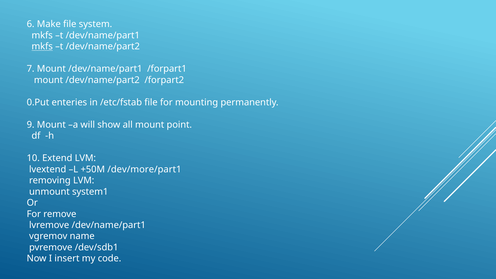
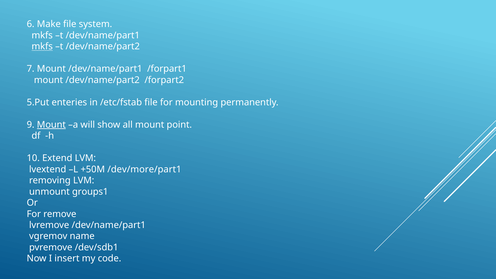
0.Put: 0.Put -> 5.Put
Mount at (51, 125) underline: none -> present
system1: system1 -> groups1
